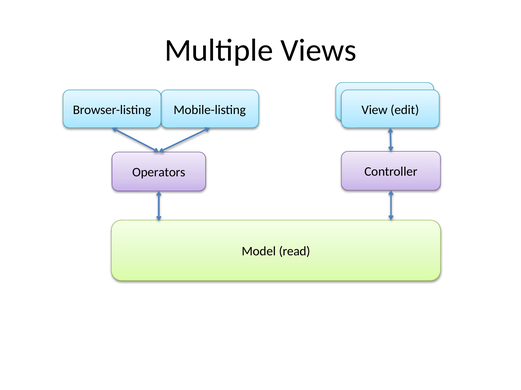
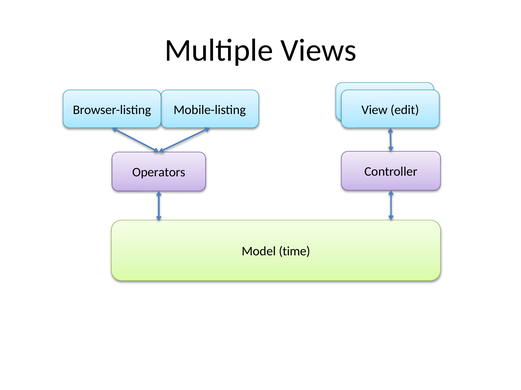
read: read -> time
